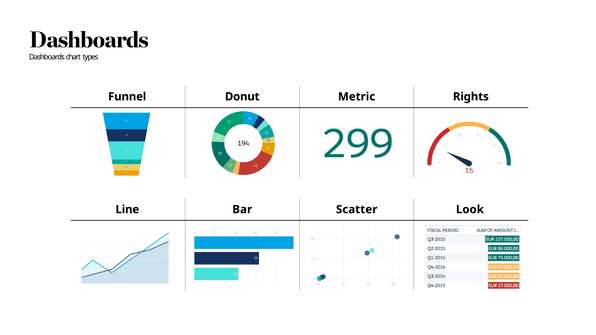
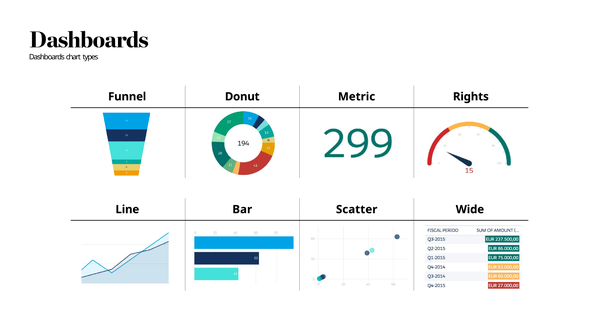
Look: Look -> Wide
